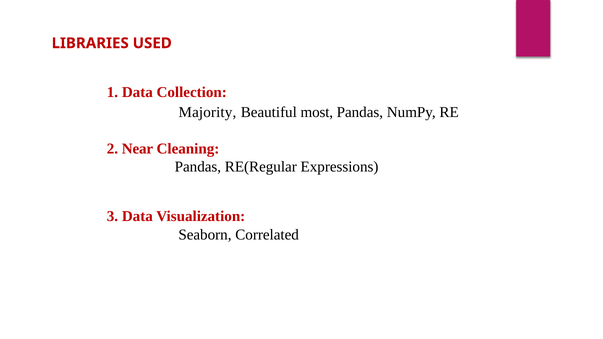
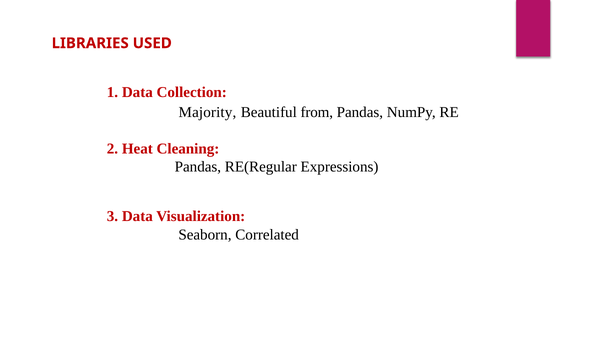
most: most -> from
Near: Near -> Heat
